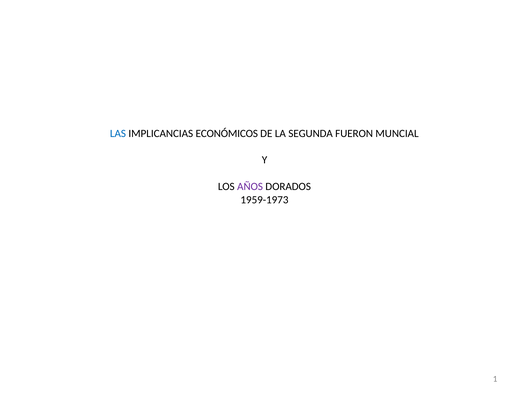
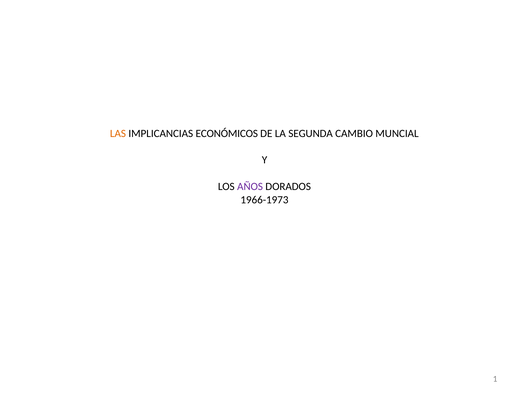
LAS colour: blue -> orange
FUERON: FUERON -> CAMBIO
1959-1973: 1959-1973 -> 1966-1973
